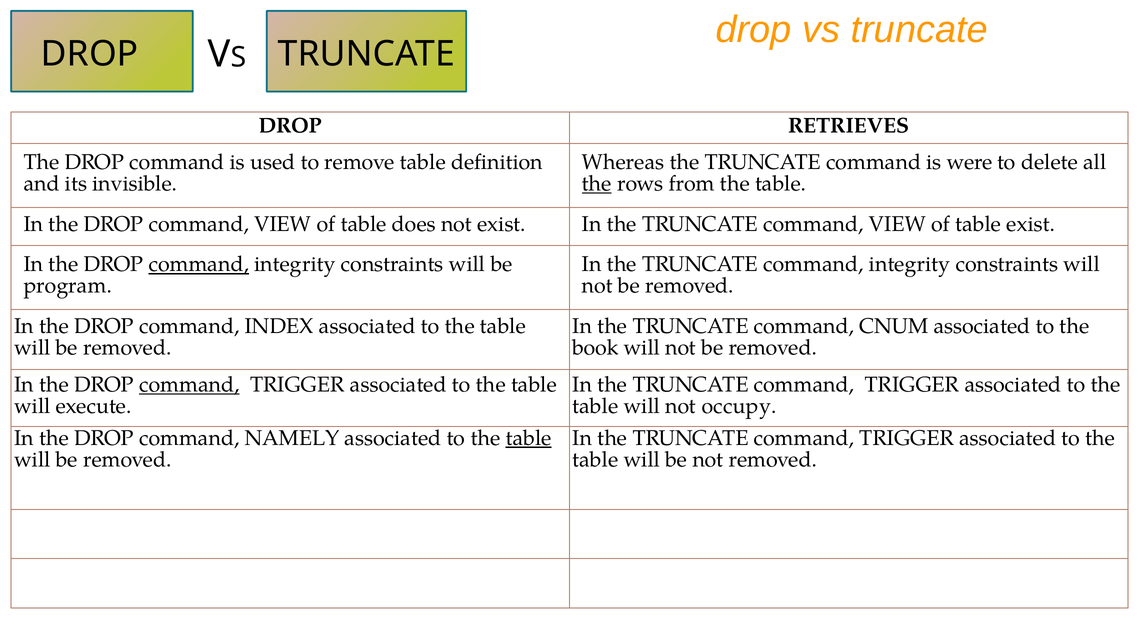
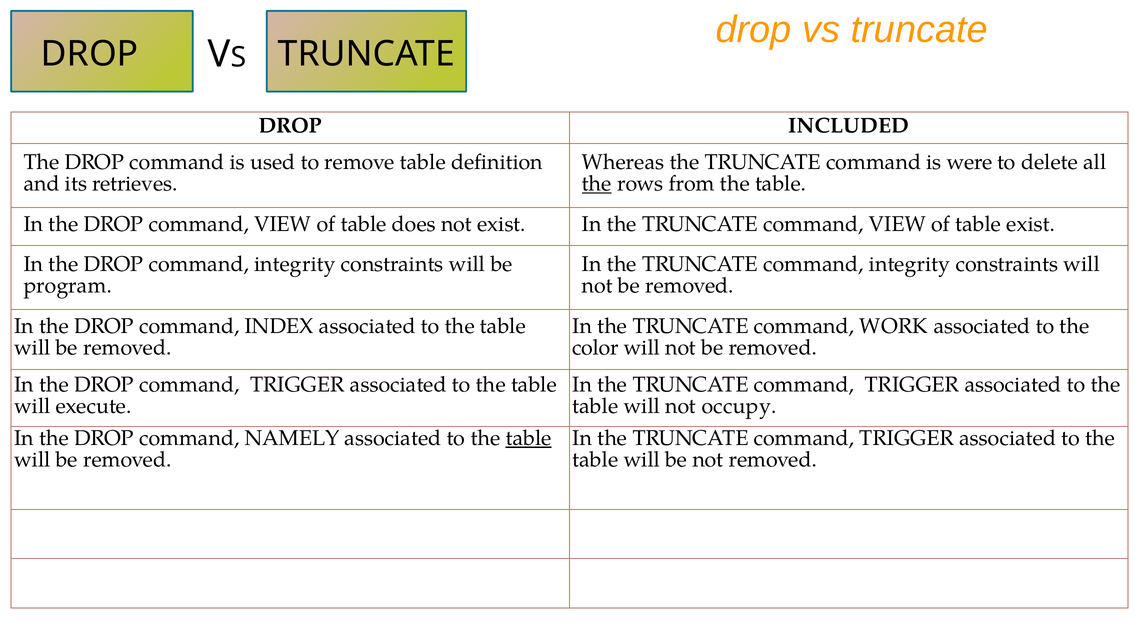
RETRIEVES: RETRIEVES -> INCLUDED
invisible: invisible -> retrieves
command at (199, 264) underline: present -> none
CNUM: CNUM -> WORK
book: book -> color
command at (189, 385) underline: present -> none
